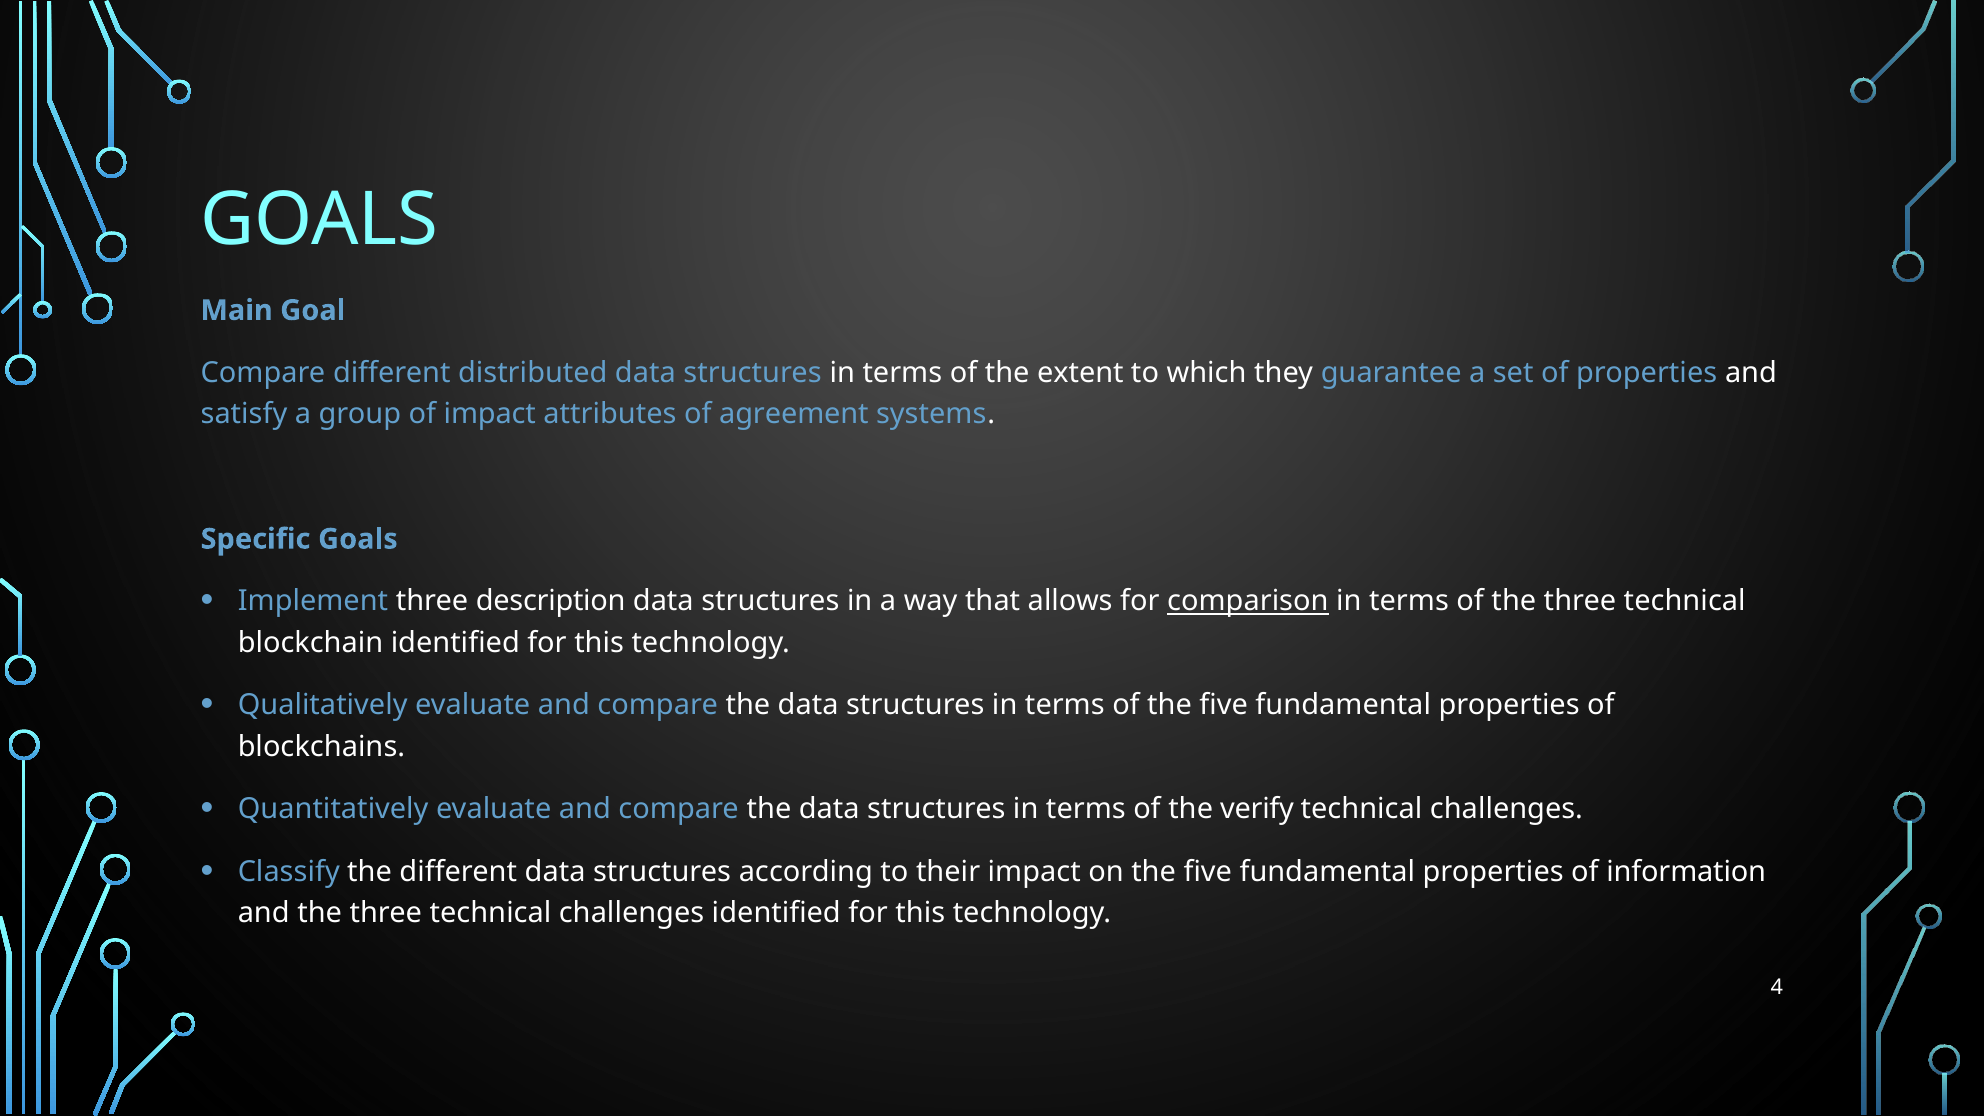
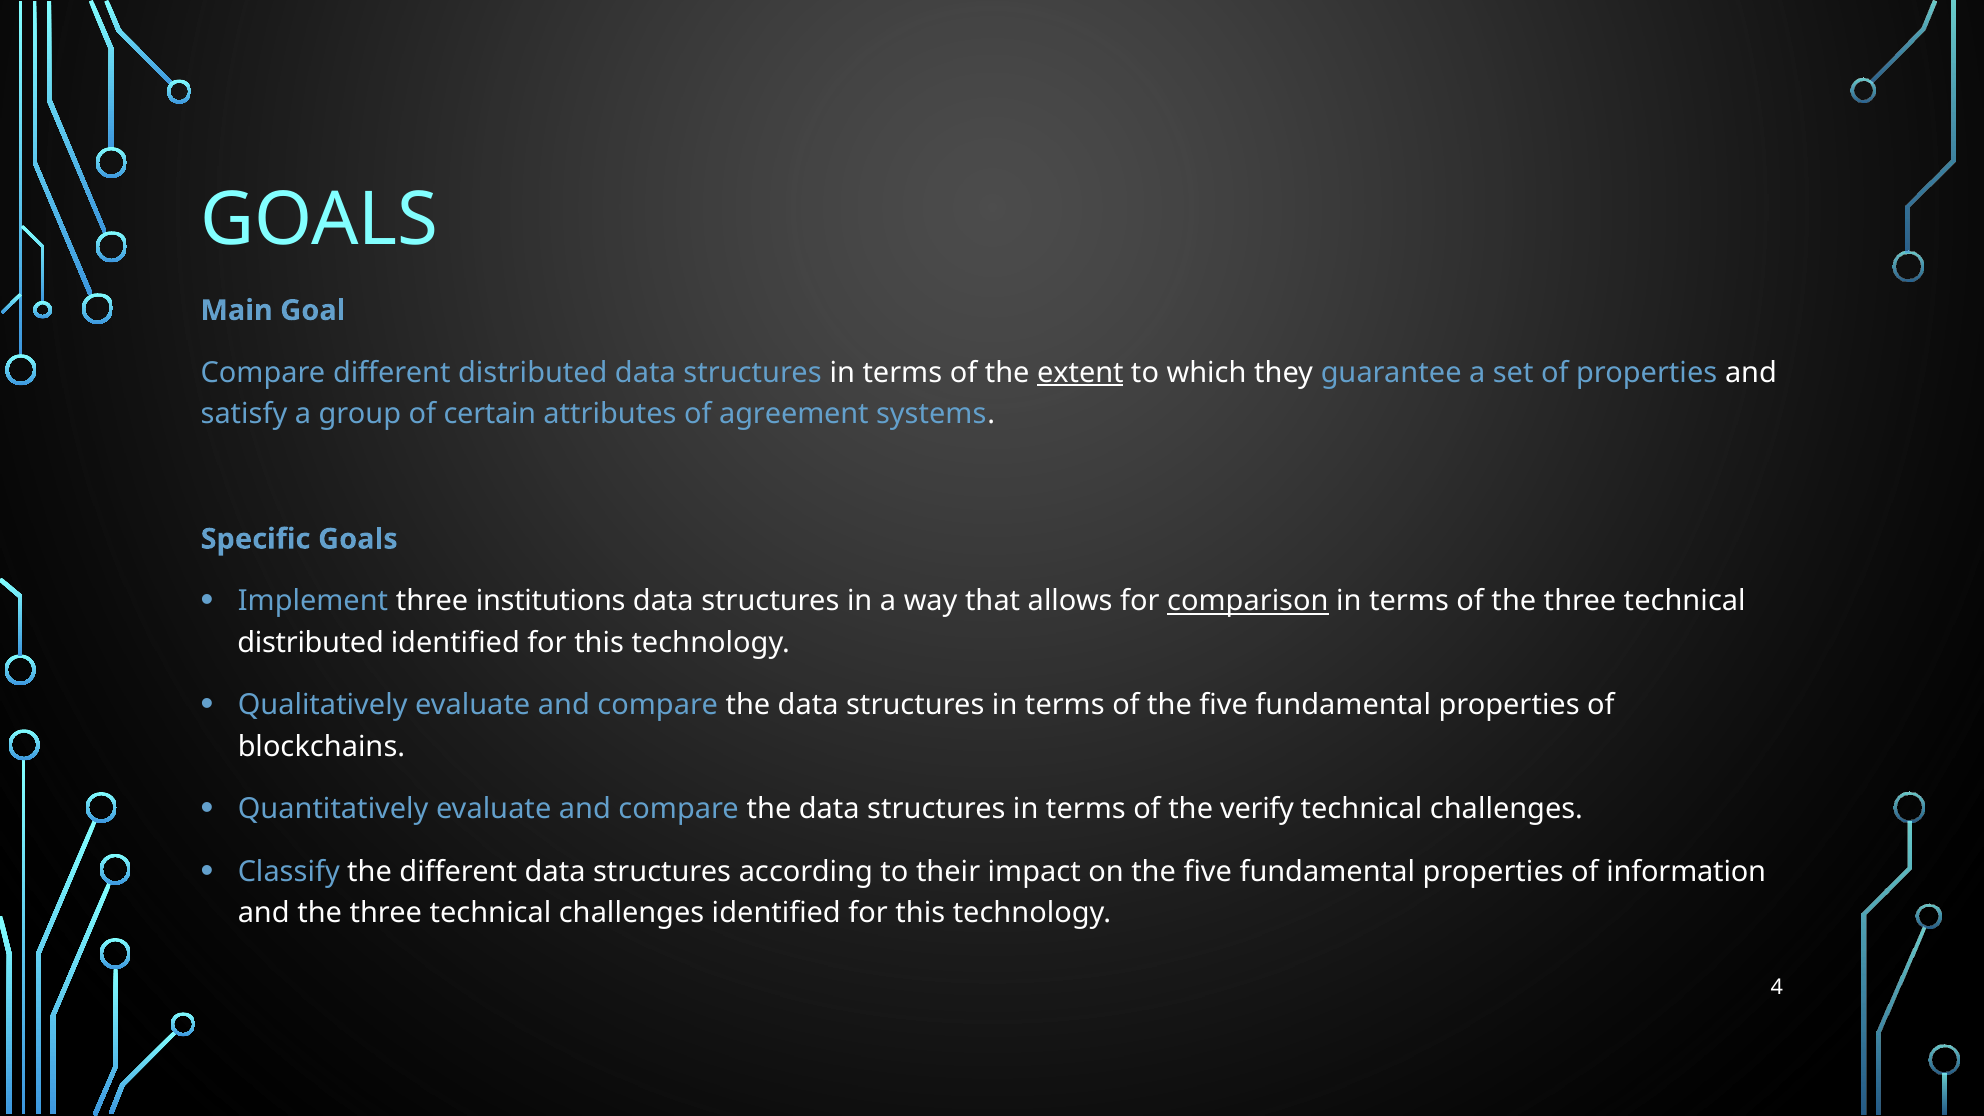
extent underline: none -> present
of impact: impact -> certain
description: description -> institutions
blockchain at (310, 643): blockchain -> distributed
